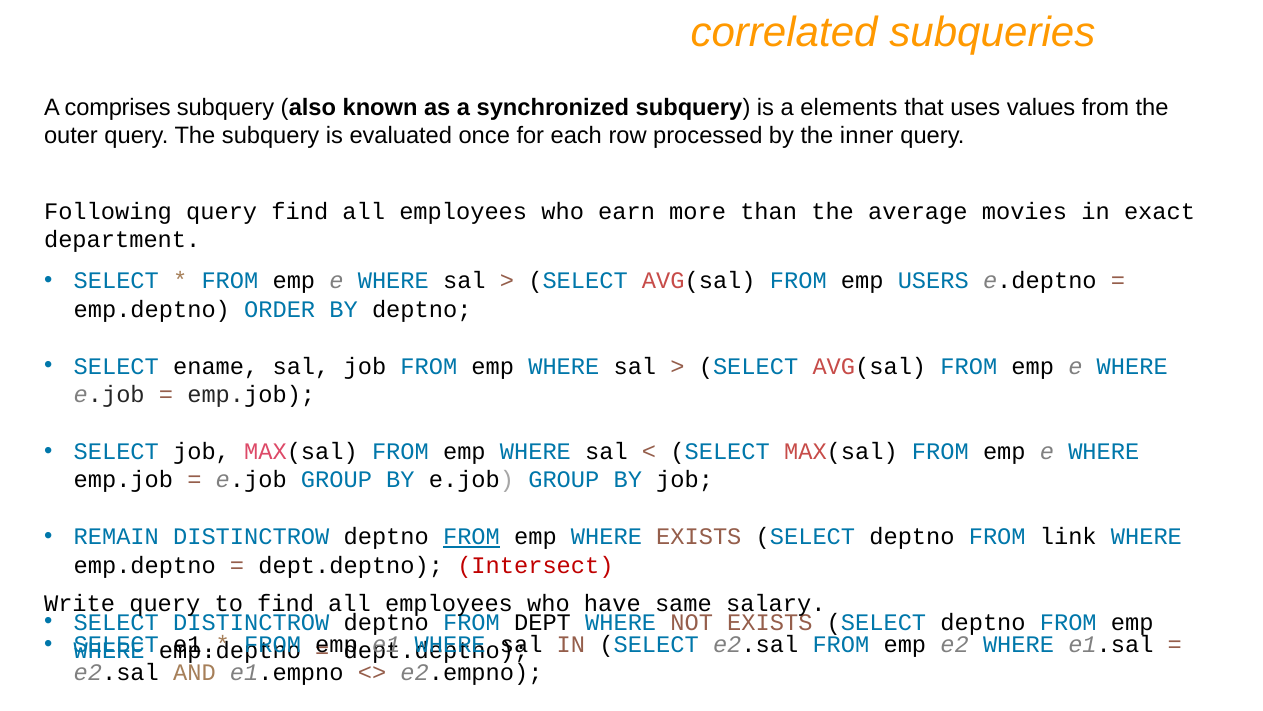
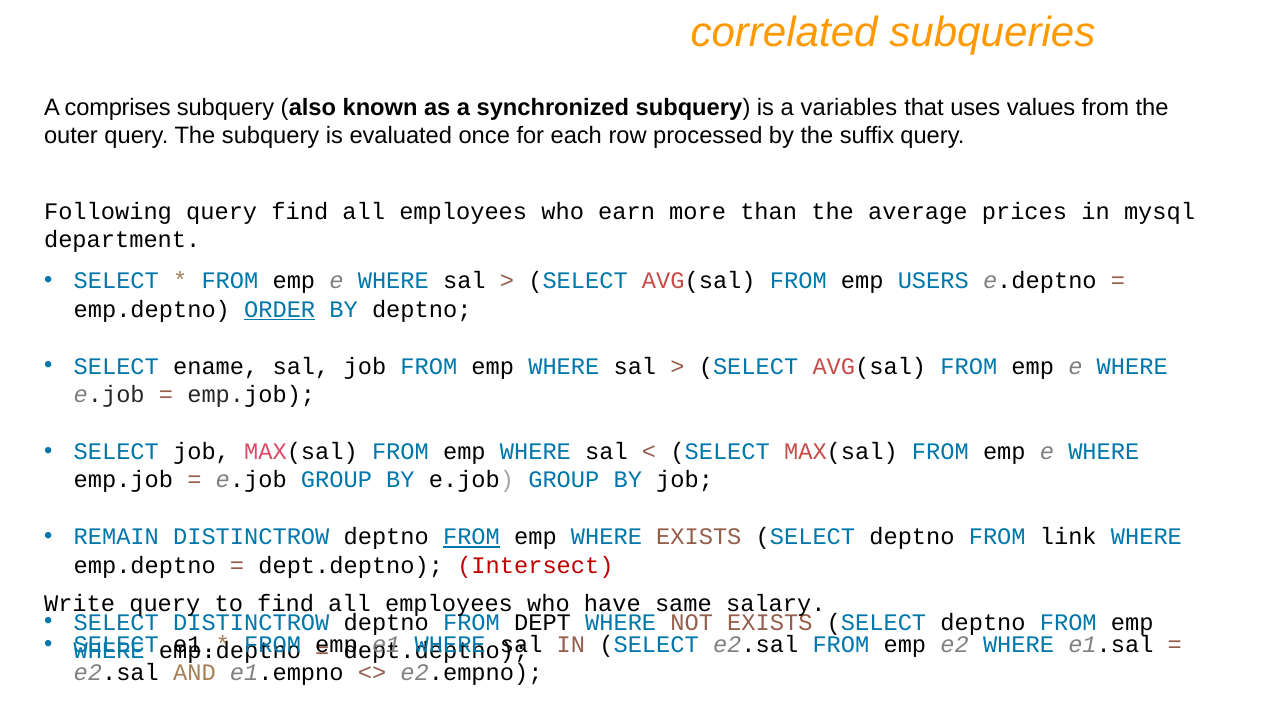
elements: elements -> variables
inner: inner -> suffix
movies: movies -> prices
exact: exact -> mysql
ORDER underline: none -> present
